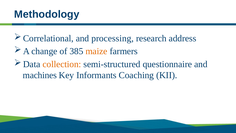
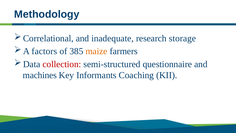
processing: processing -> inadequate
address: address -> storage
change: change -> factors
collection colour: orange -> red
